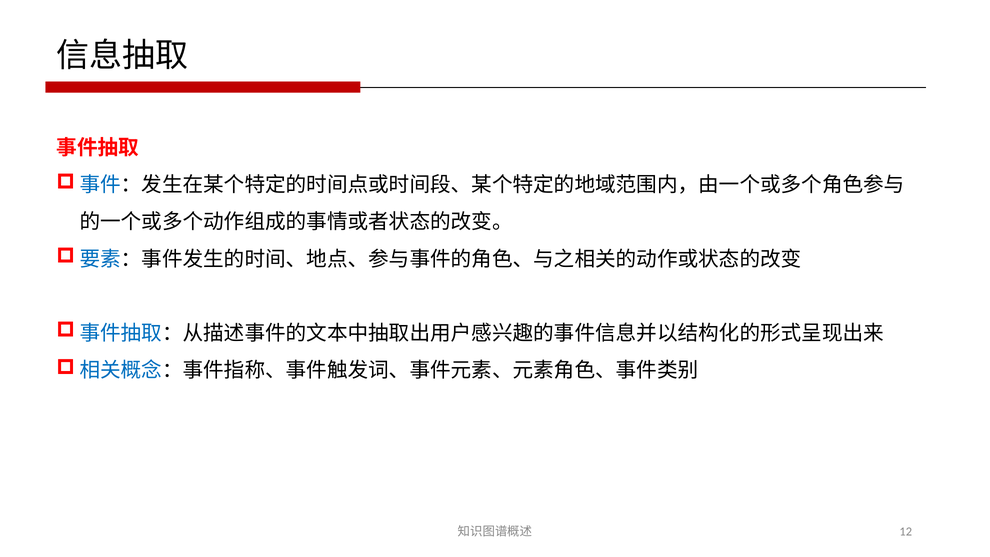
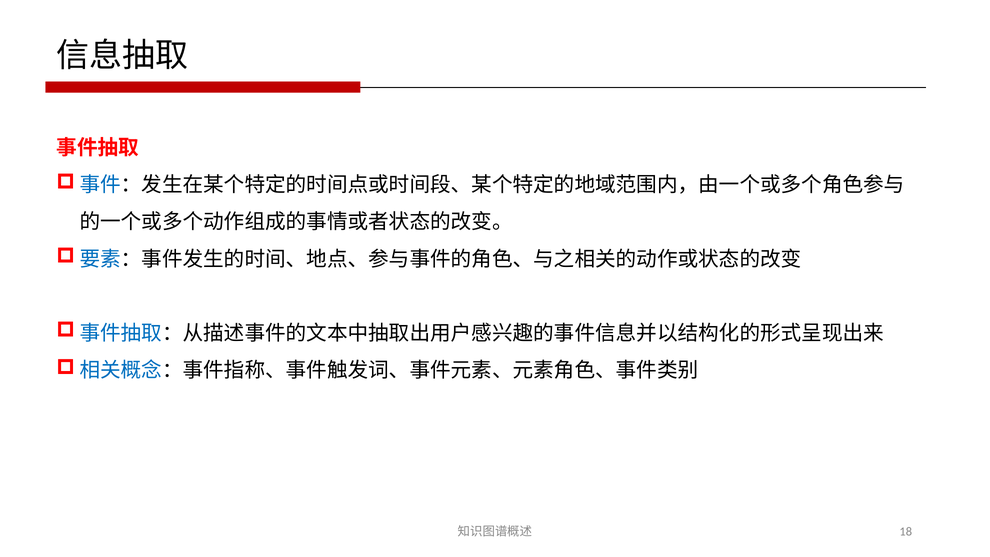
12: 12 -> 18
